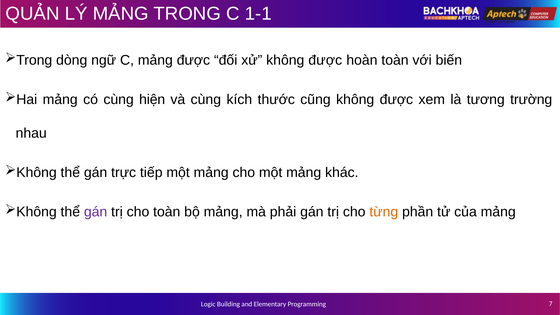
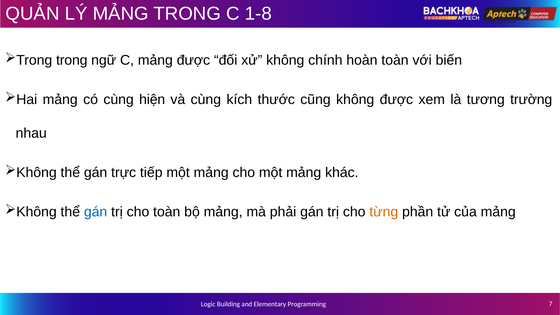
1-1: 1-1 -> 1-8
dòng at (72, 60): dòng -> trong
xử không được: được -> chính
gán at (96, 212) colour: purple -> blue
